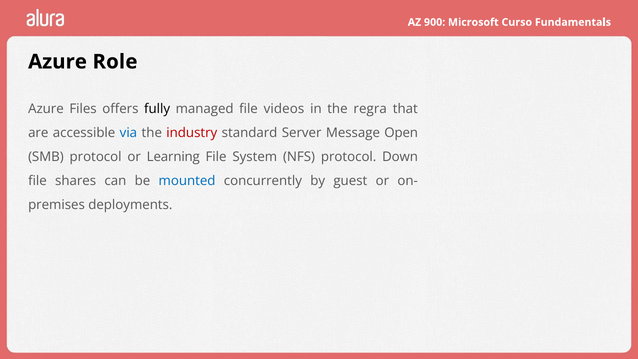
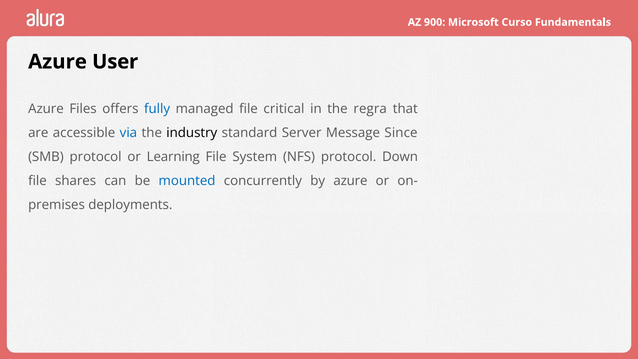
Role: Role -> User
fully colour: black -> blue
videos: videos -> critical
industry colour: red -> black
Open: Open -> Since
by guest: guest -> azure
